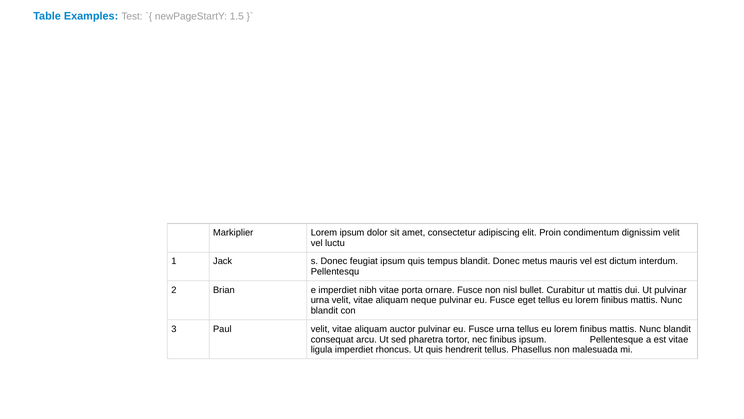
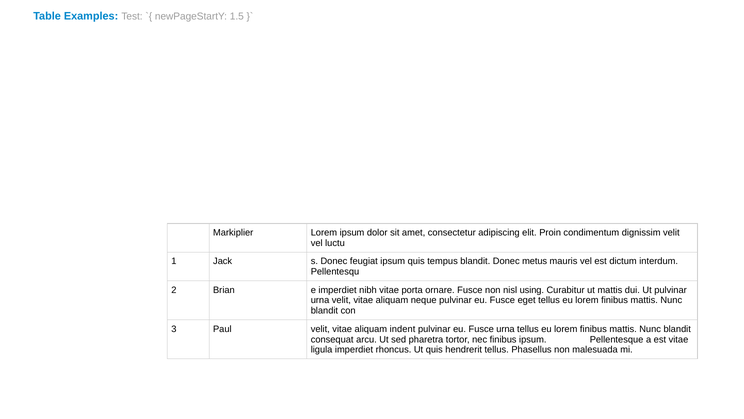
bullet: bullet -> using
auctor: auctor -> indent
